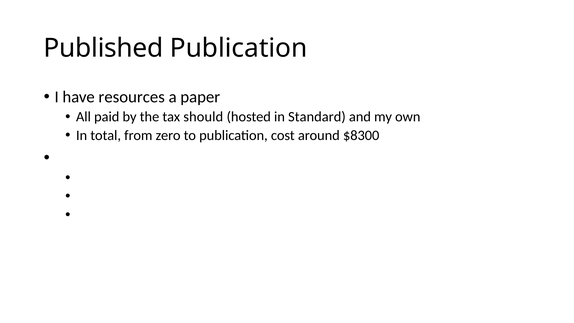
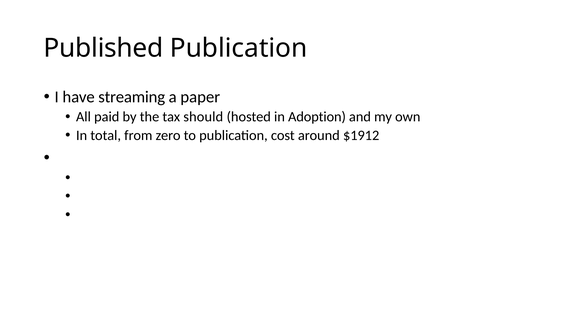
resources: resources -> streaming
Standard: Standard -> Adoption
$8300: $8300 -> $1912
